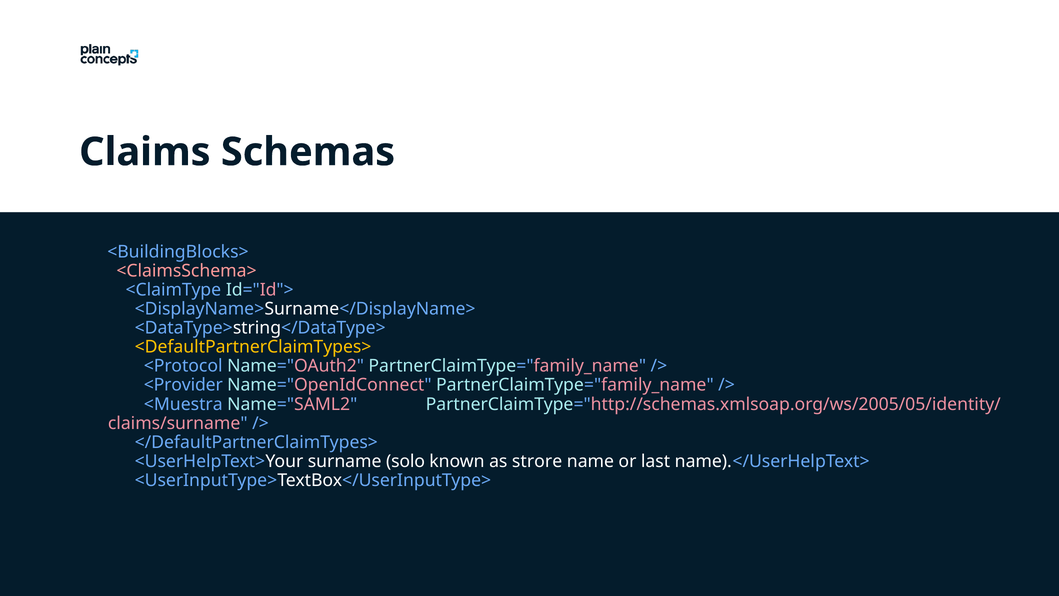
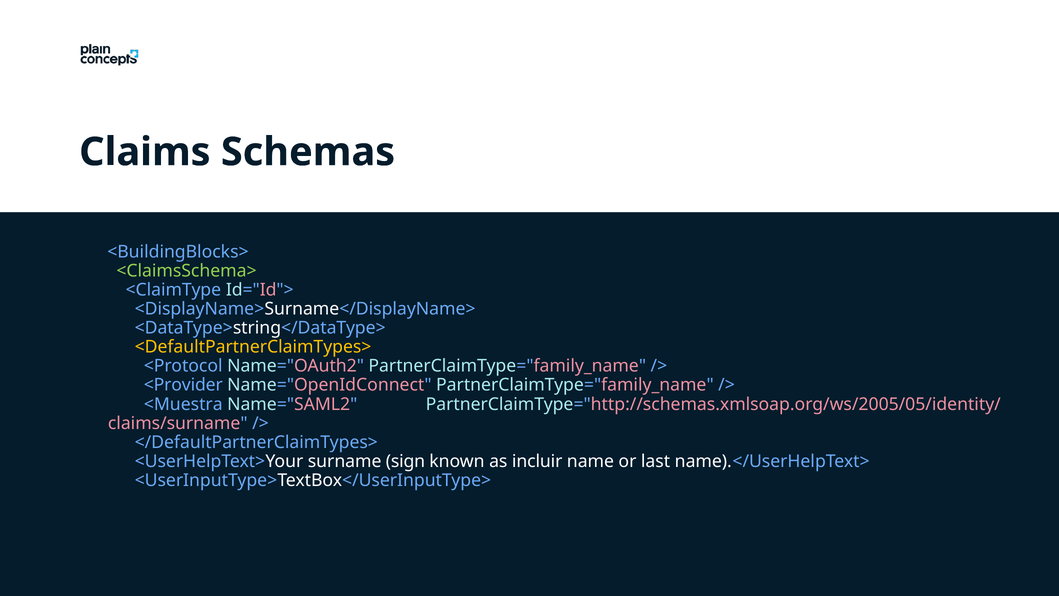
<ClaimsSchema> colour: pink -> light green
solo: solo -> sign
strore: strore -> incluir
